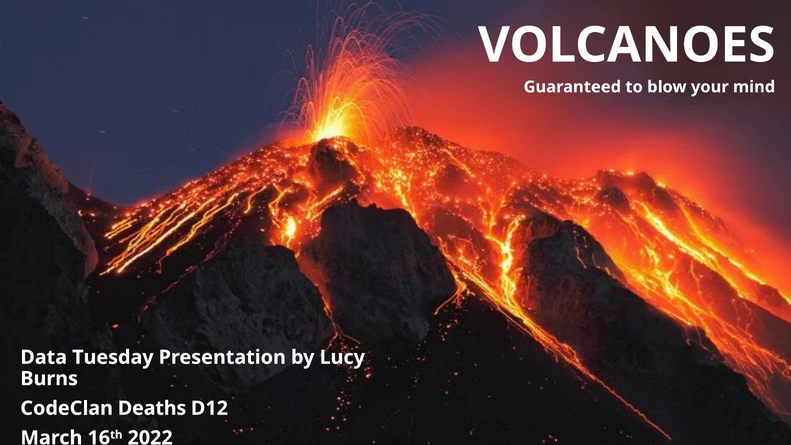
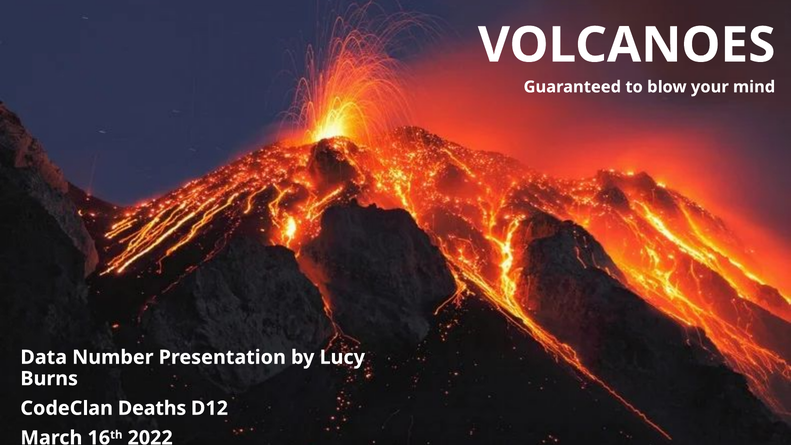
Tuesday: Tuesday -> Number
